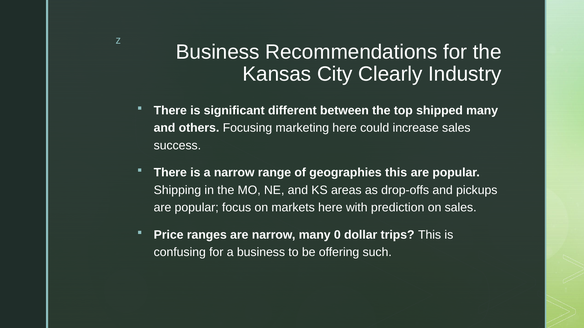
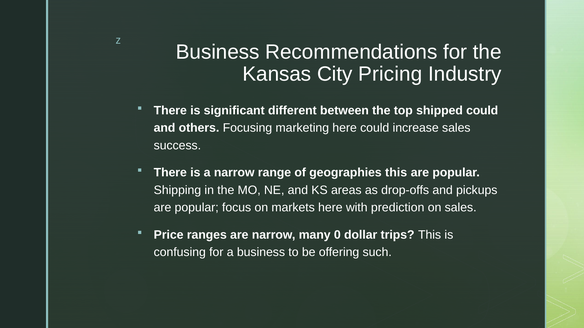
Clearly: Clearly -> Pricing
shipped many: many -> could
